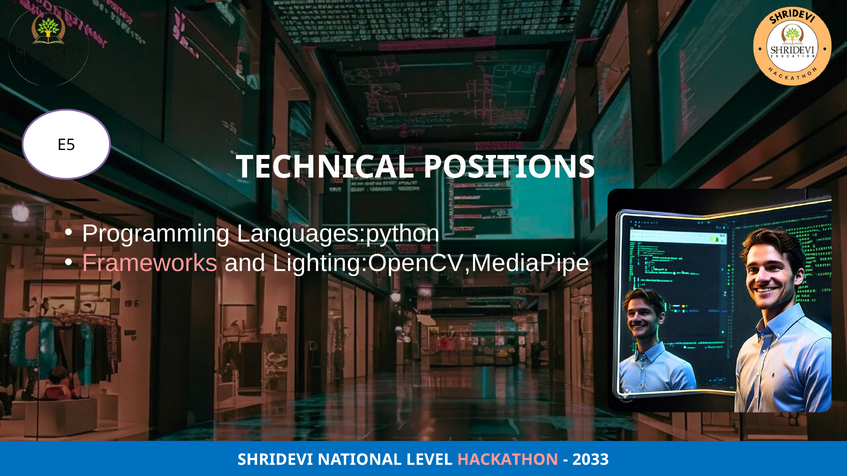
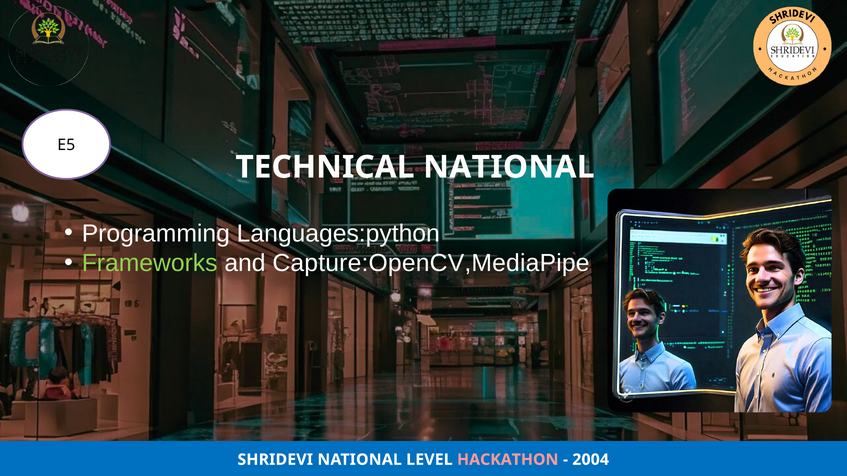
TECHNICAL POSITIONS: POSITIONS -> NATIONAL
Frameworks colour: pink -> light green
Lighting:OpenCV,MediaPipe: Lighting:OpenCV,MediaPipe -> Capture:OpenCV,MediaPipe
2033: 2033 -> 2004
